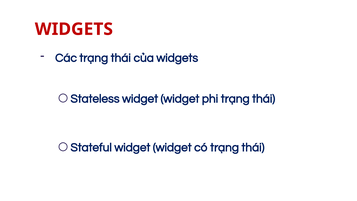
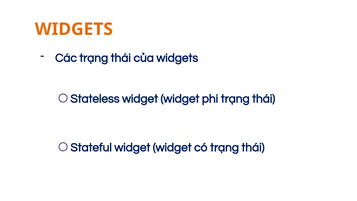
WIDGETS at (74, 29) colour: red -> orange
